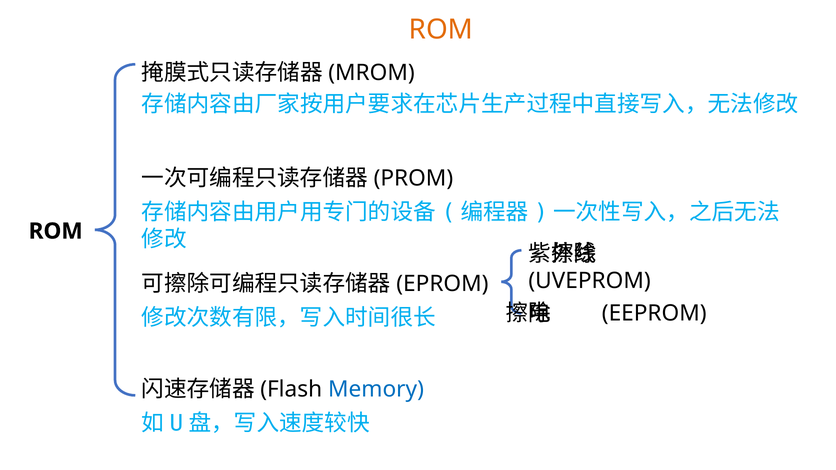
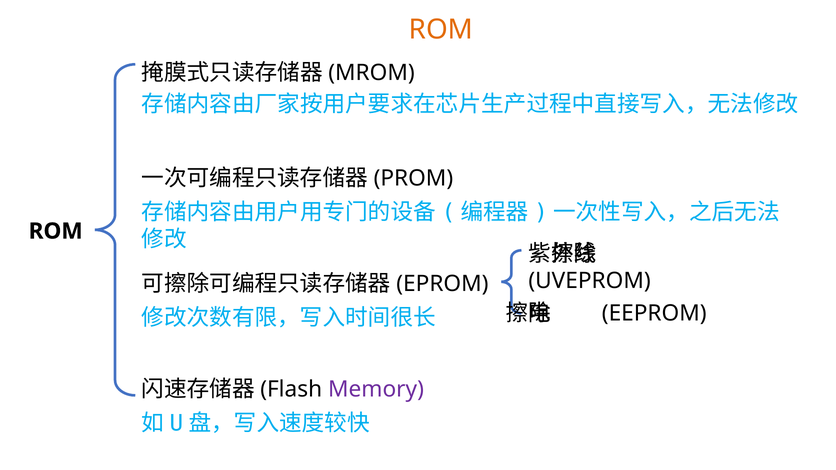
Memory colour: blue -> purple
